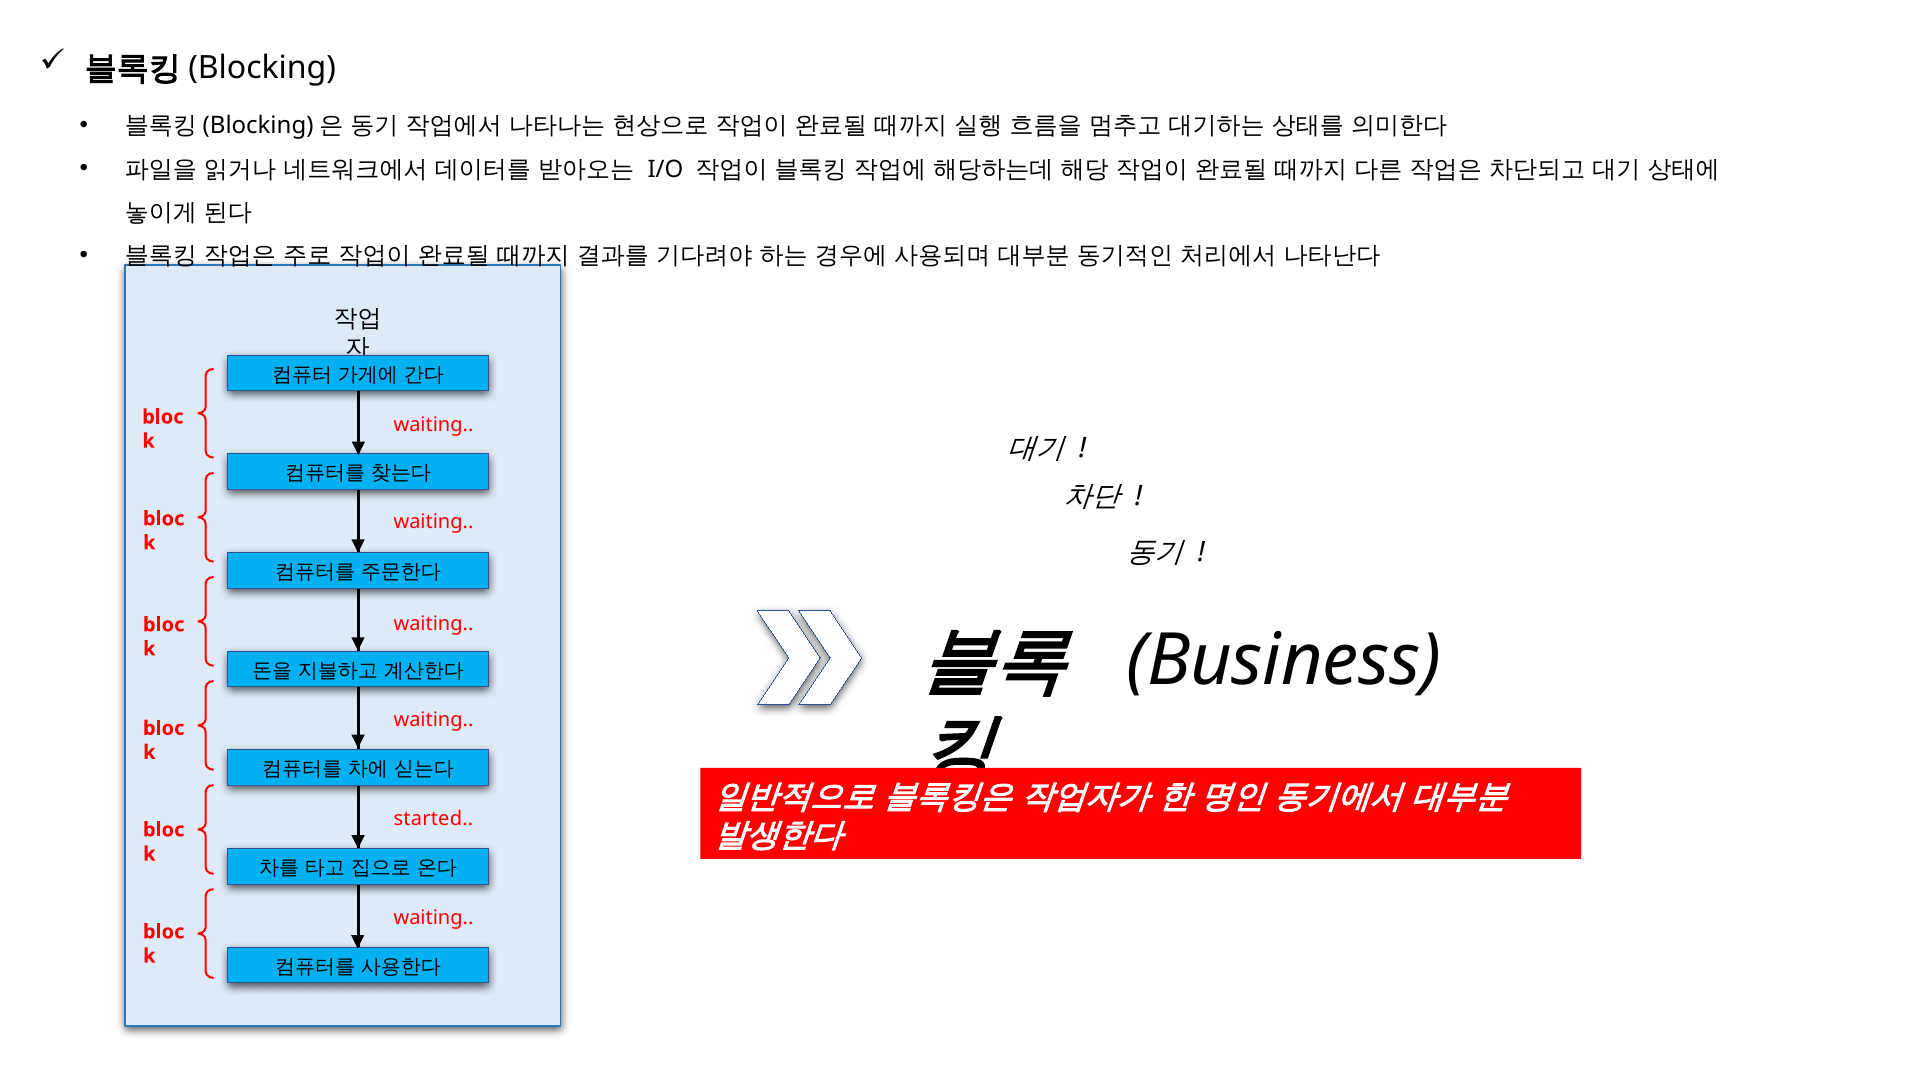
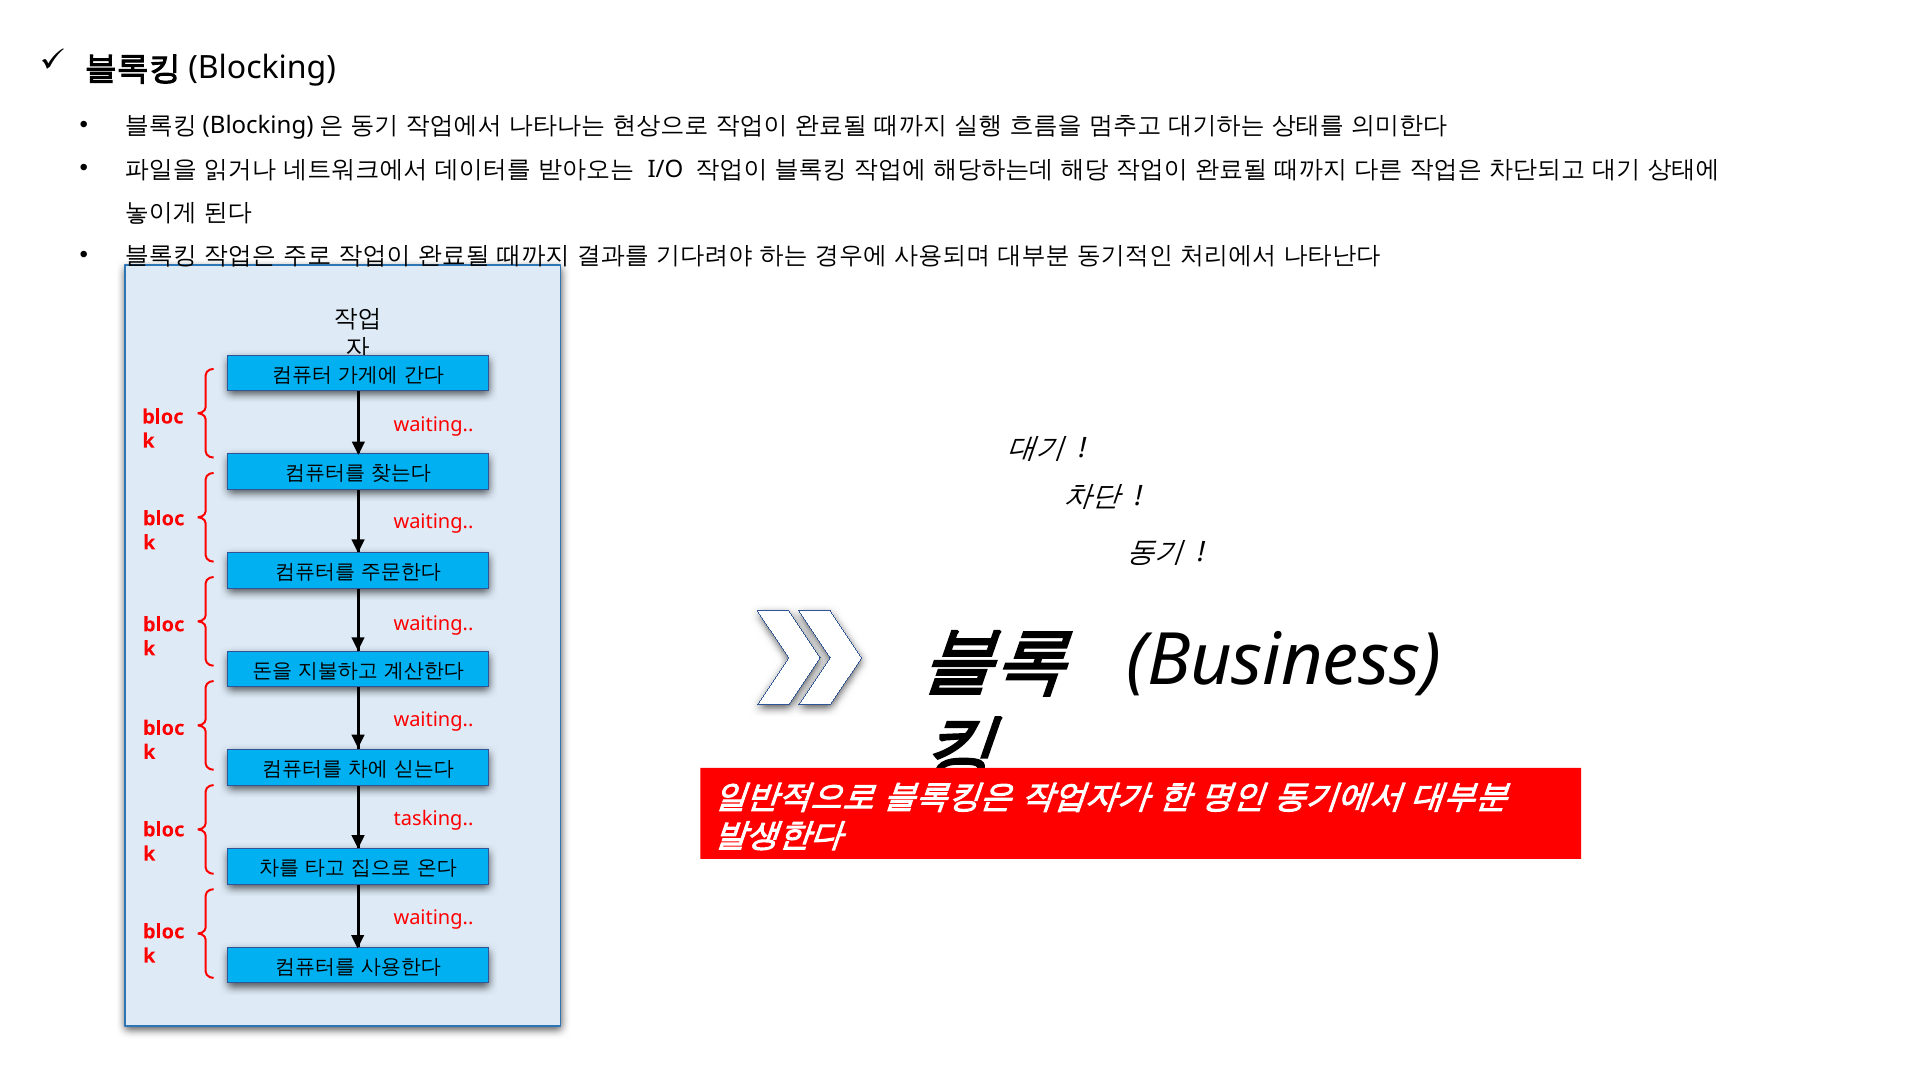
started: started -> tasking
